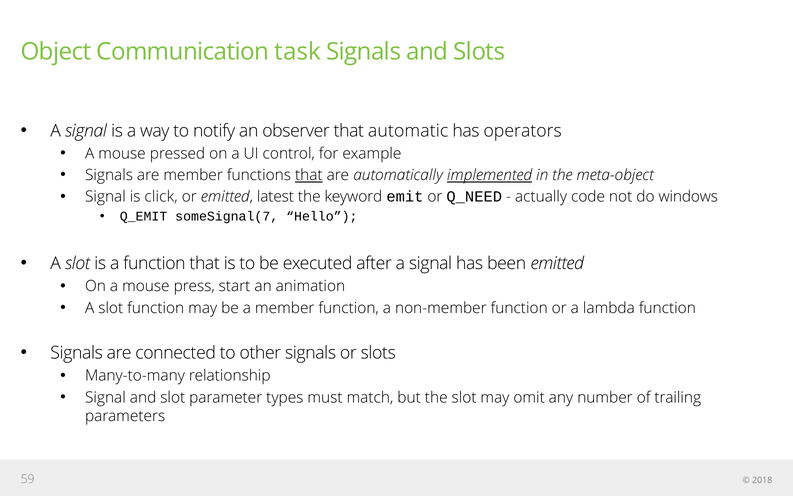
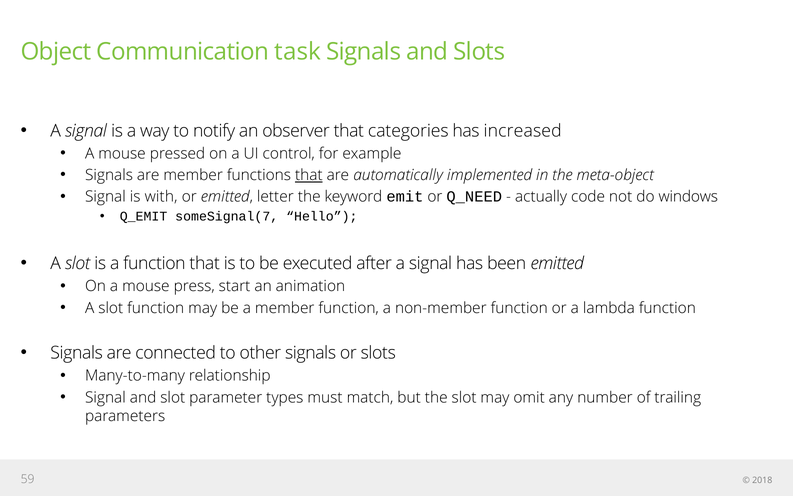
automatic: automatic -> categories
operators: operators -> increased
implemented underline: present -> none
click: click -> with
latest: latest -> letter
